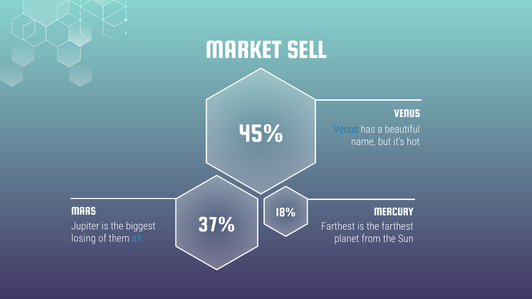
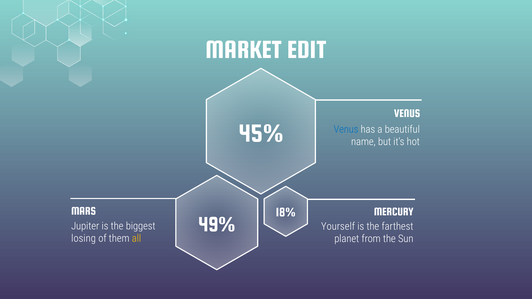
SELL: SELL -> EDIT
37%: 37% -> 49%
Farthest at (338, 226): Farthest -> Yourself
all colour: light blue -> yellow
